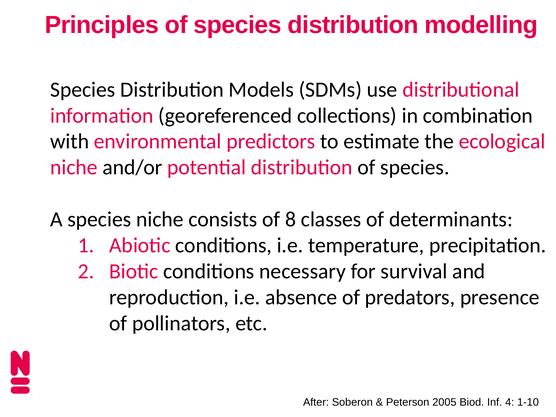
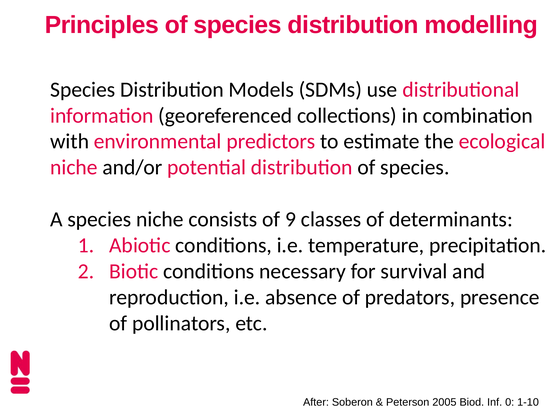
8: 8 -> 9
4: 4 -> 0
